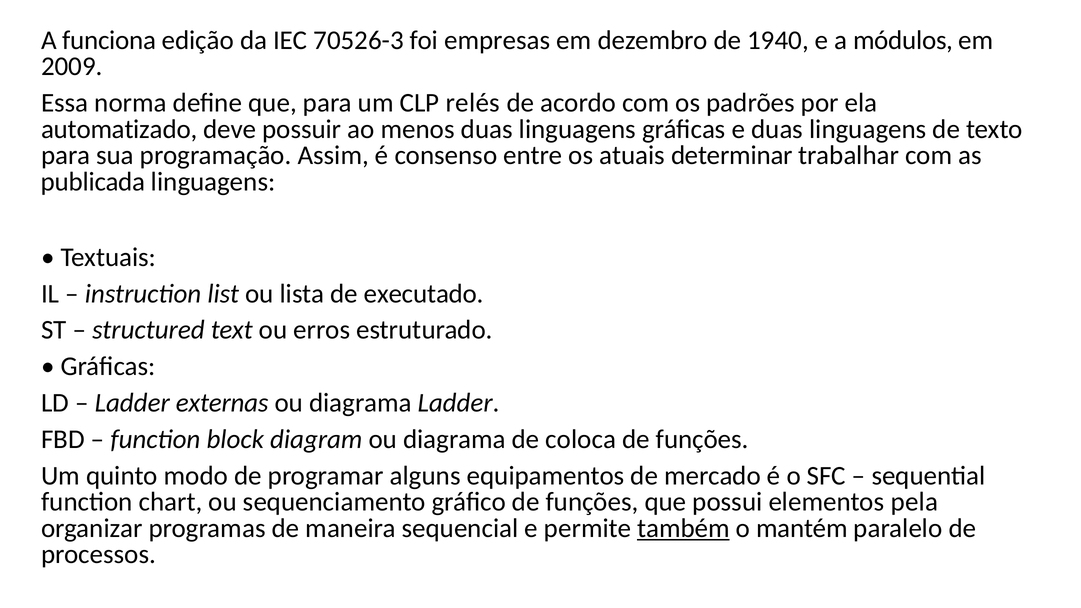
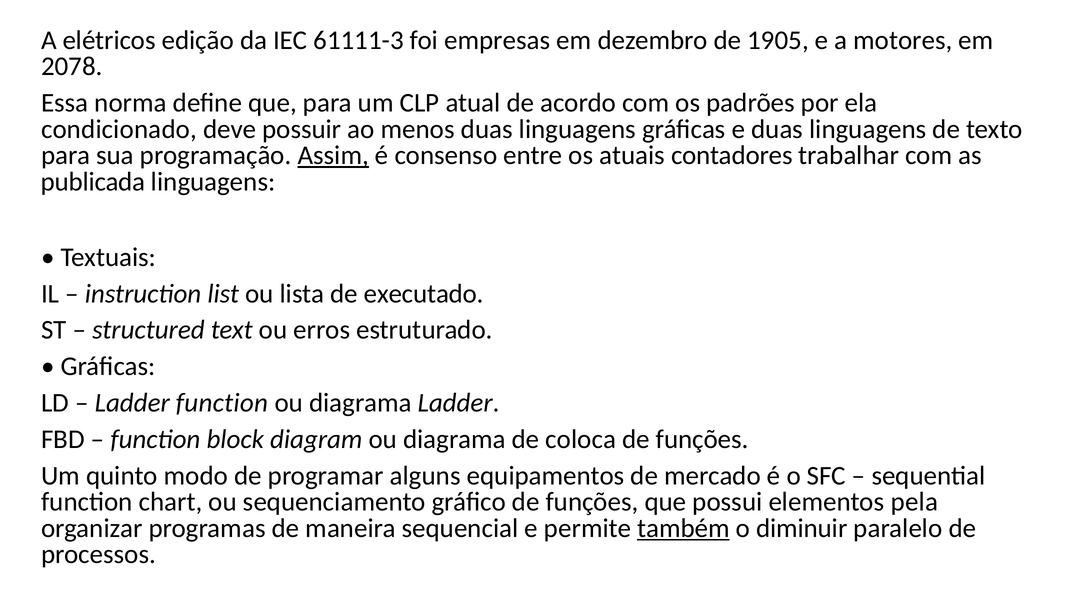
funciona: funciona -> elétricos
70526-3: 70526-3 -> 61111-3
1940: 1940 -> 1905
módulos: módulos -> motores
2009: 2009 -> 2078
relés: relés -> atual
automatizado: automatizado -> condicionado
Assim underline: none -> present
determinar: determinar -> contadores
Ladder externas: externas -> function
mantém: mantém -> diminuir
